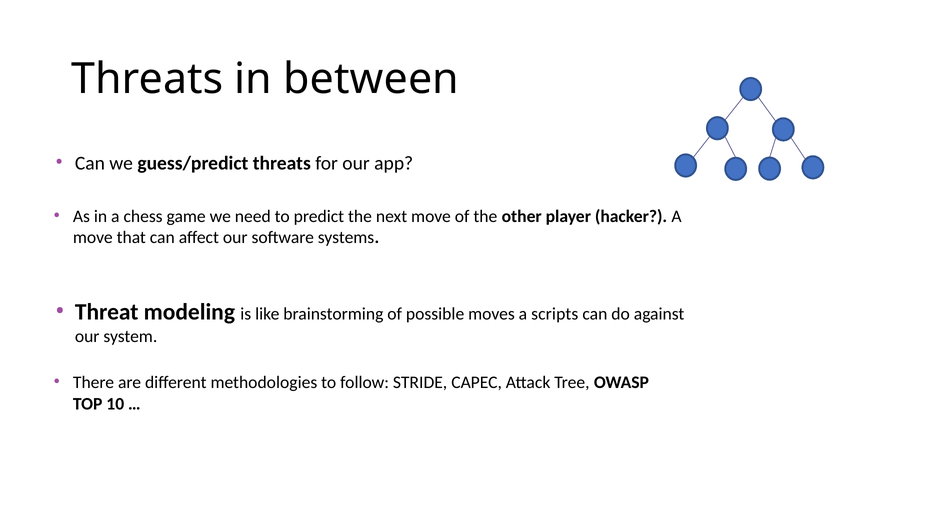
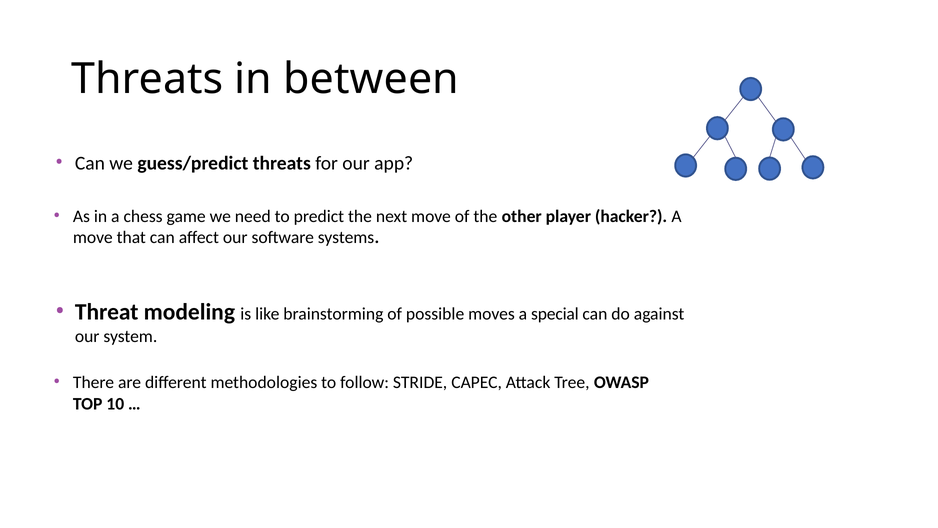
scripts: scripts -> special
